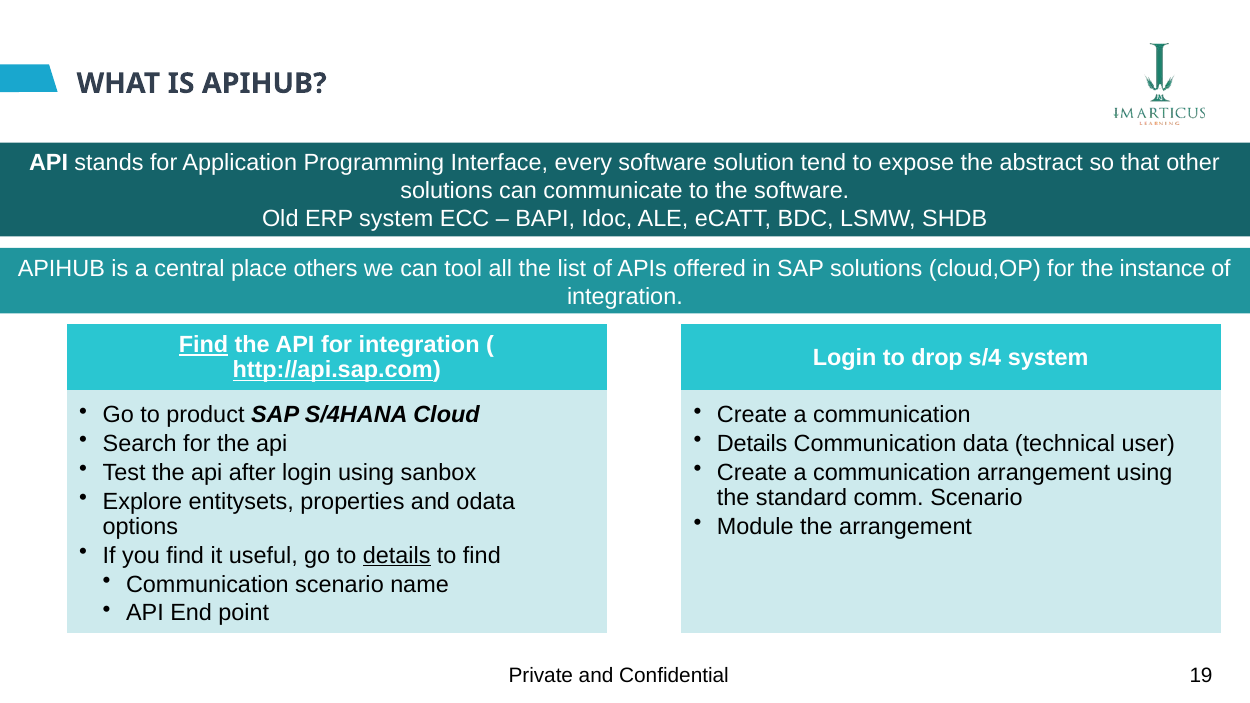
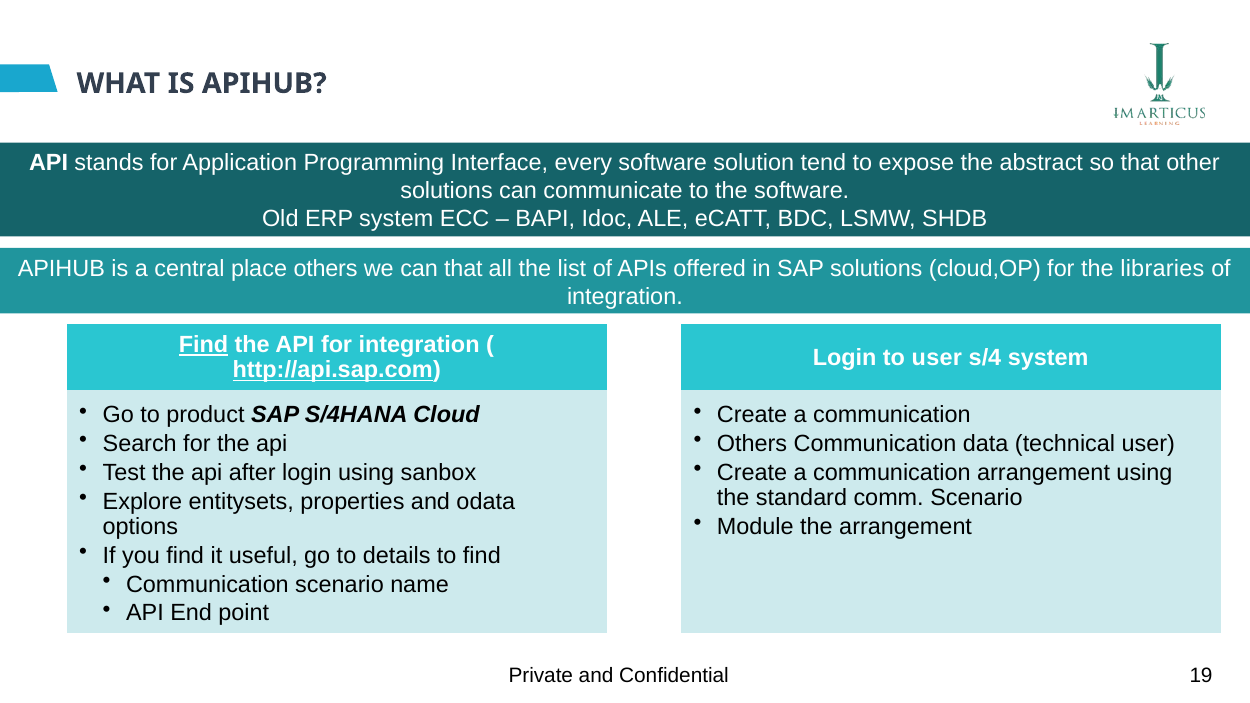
can tool: tool -> that
instance: instance -> libraries
to drop: drop -> user
Details at (752, 444): Details -> Others
details at (397, 556) underline: present -> none
